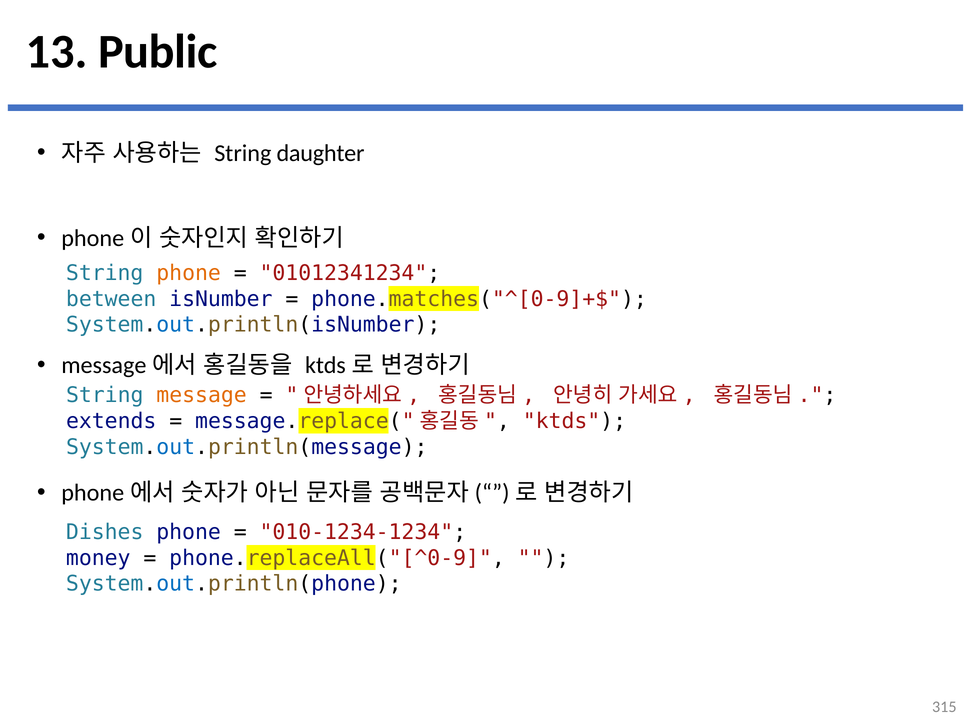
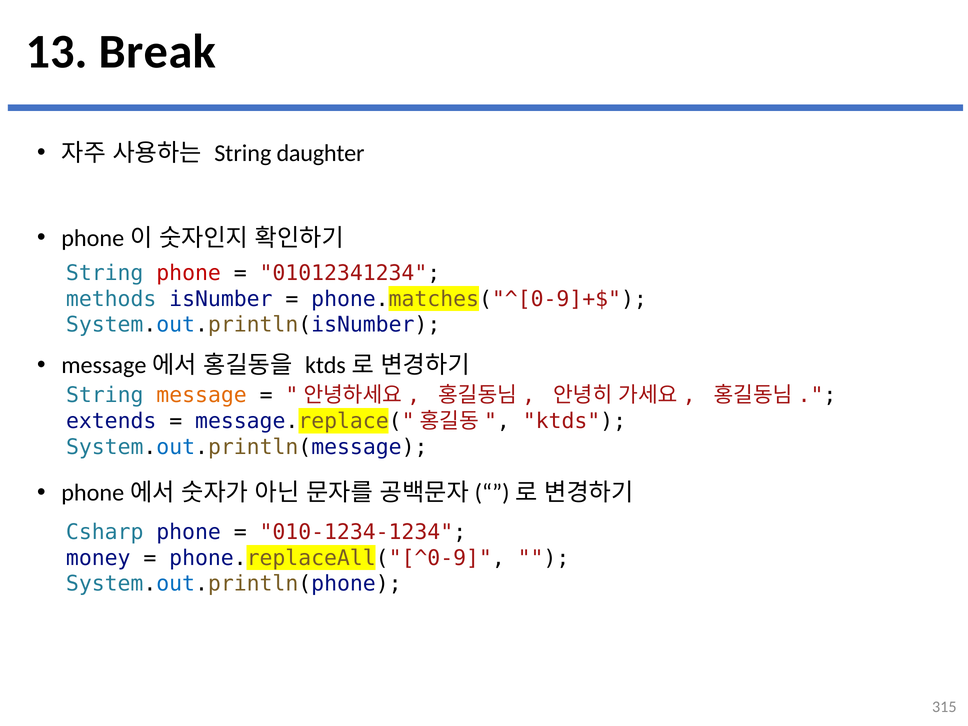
Public: Public -> Break
phone at (189, 273) colour: orange -> red
between: between -> methods
Dishes: Dishes -> Csharp
